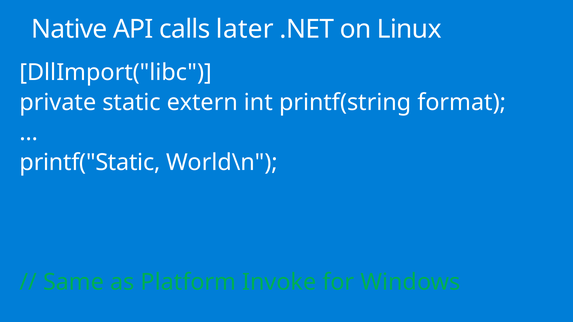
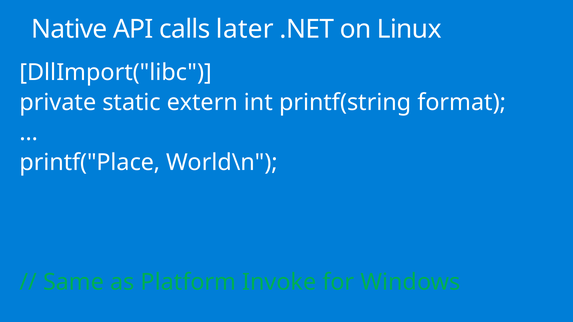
printf("Static: printf("Static -> printf("Place
